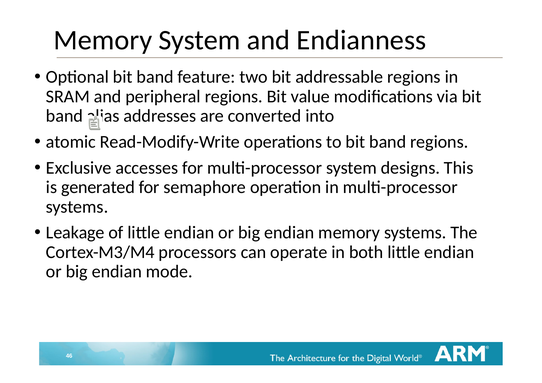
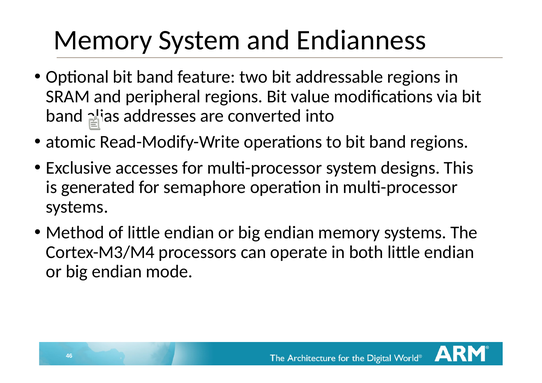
Leakage: Leakage -> Method
